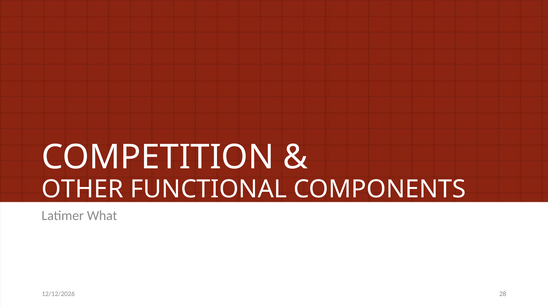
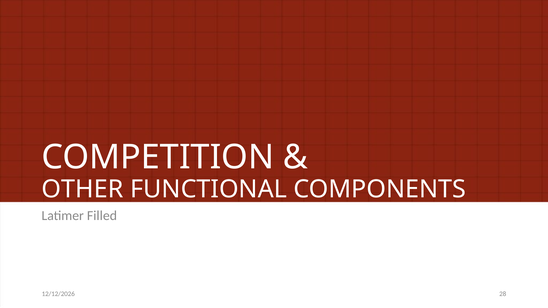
What: What -> Filled
